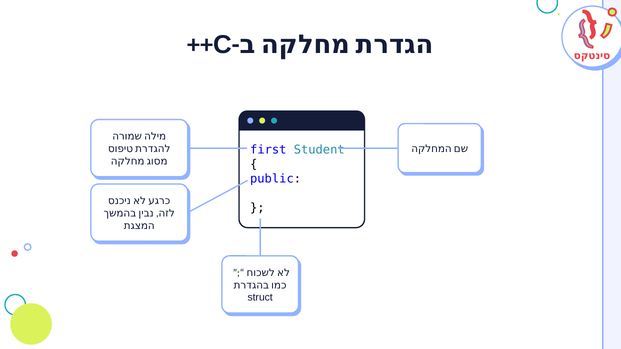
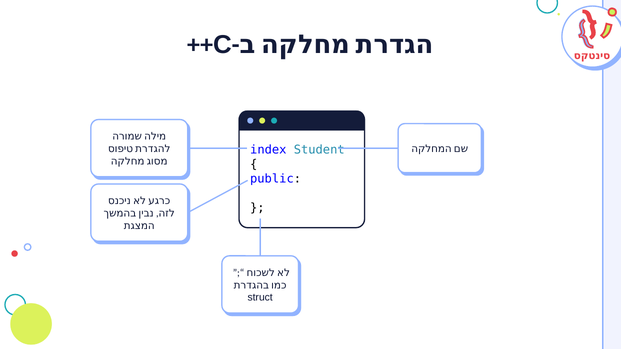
first: first -> index
